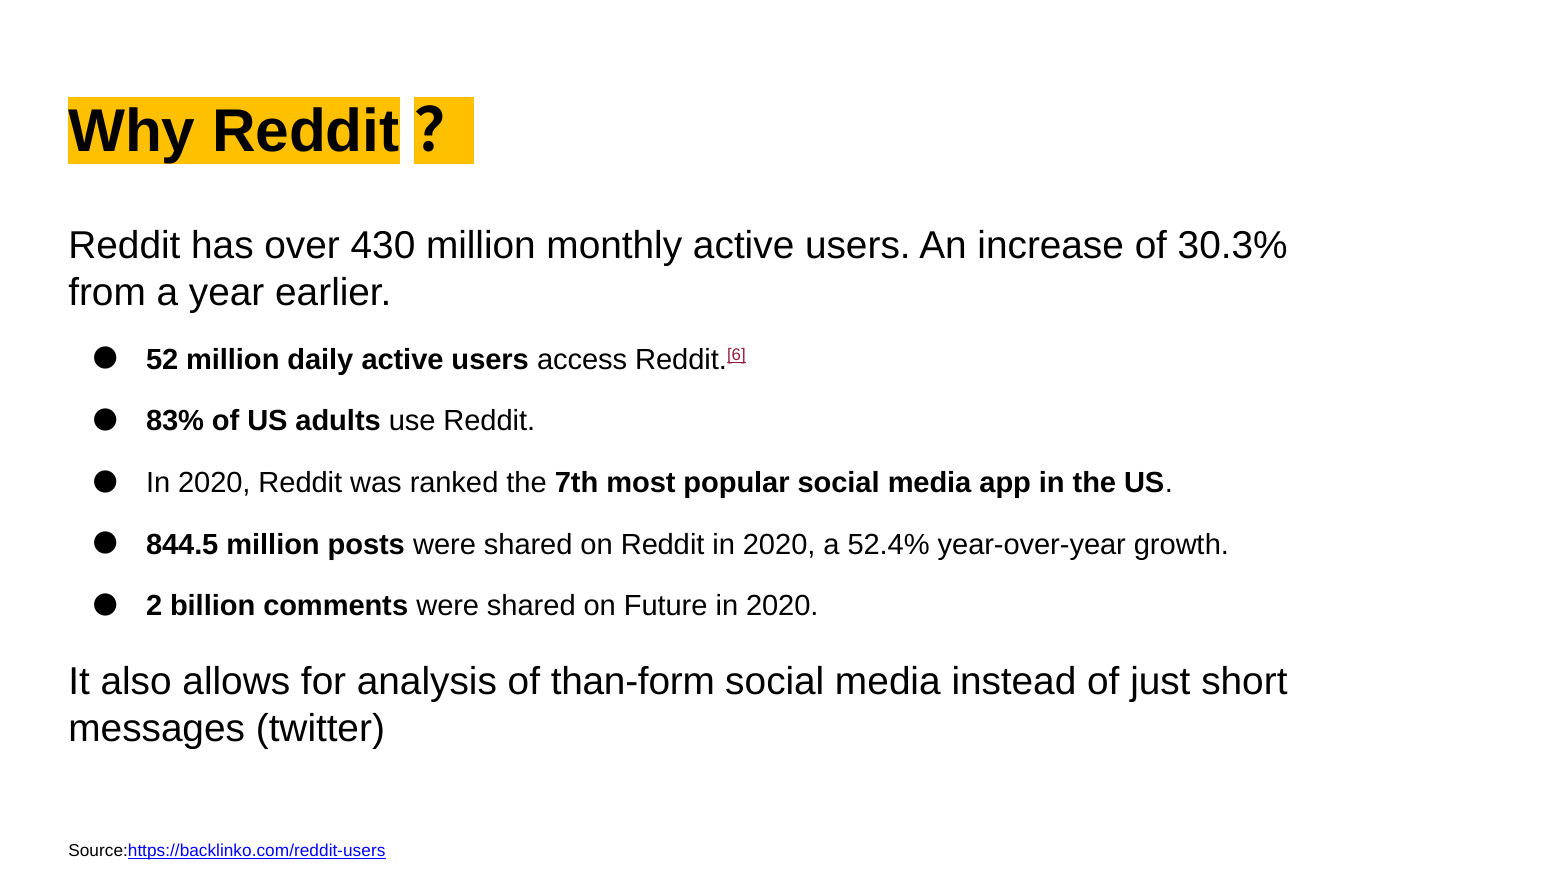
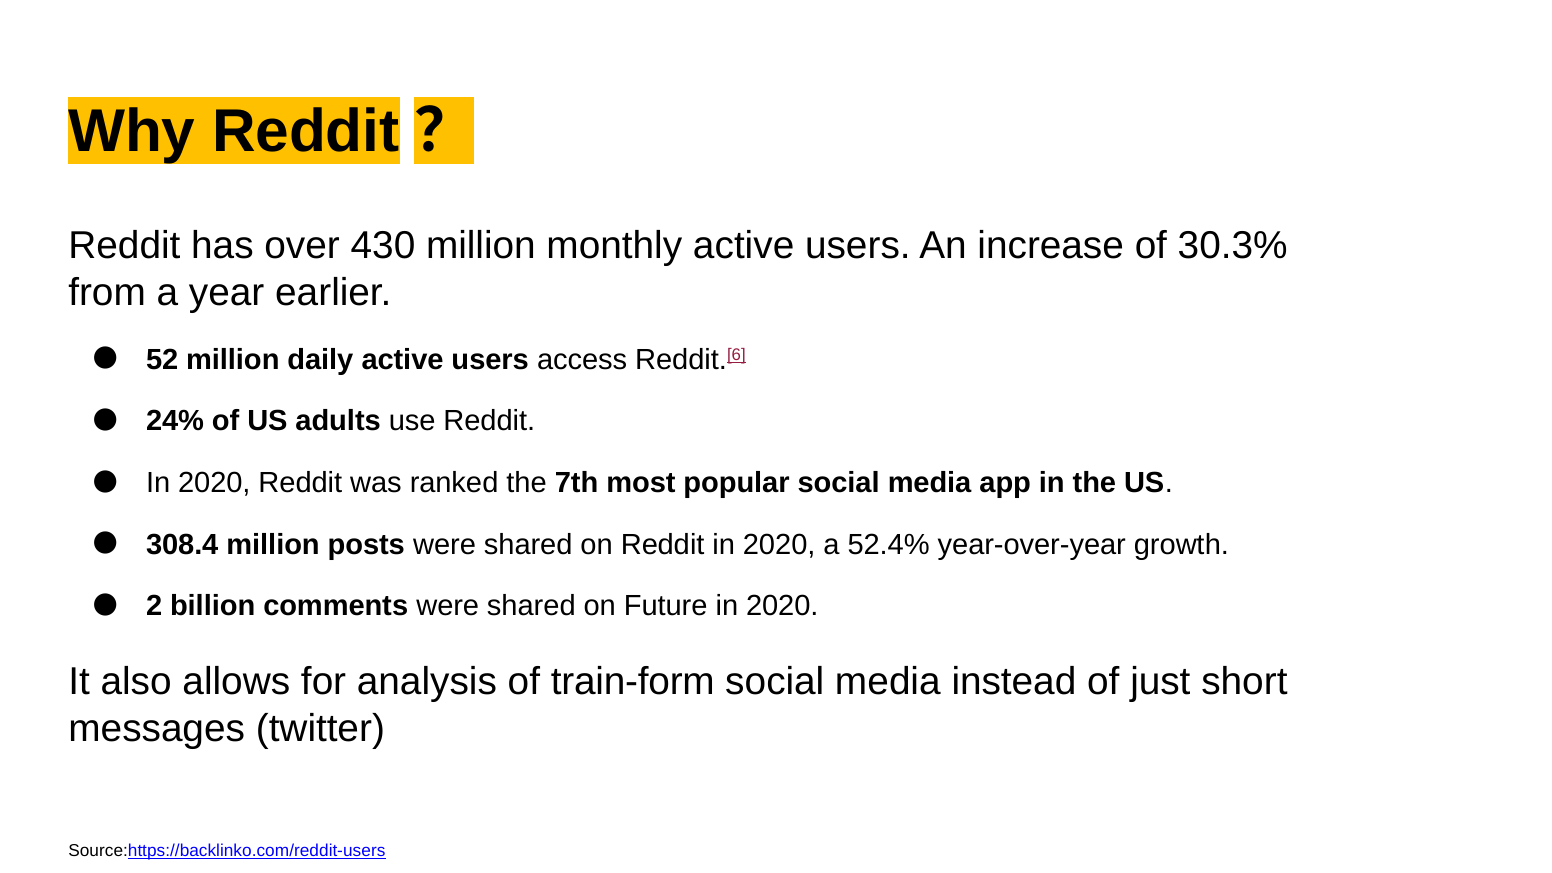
83%: 83% -> 24%
844.5: 844.5 -> 308.4
than-form: than-form -> train-form
